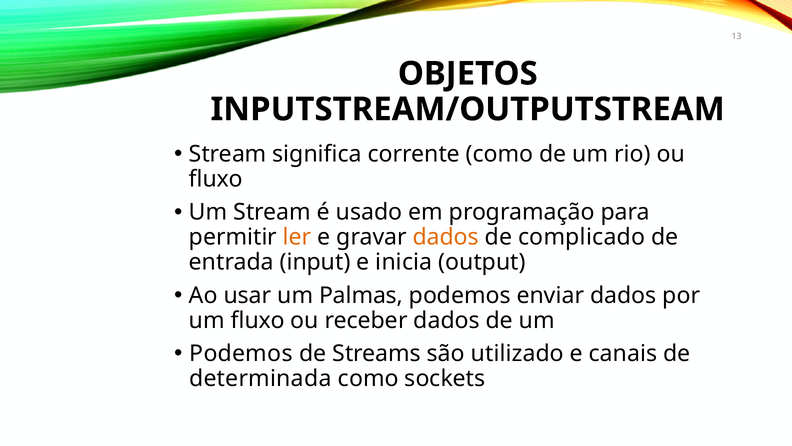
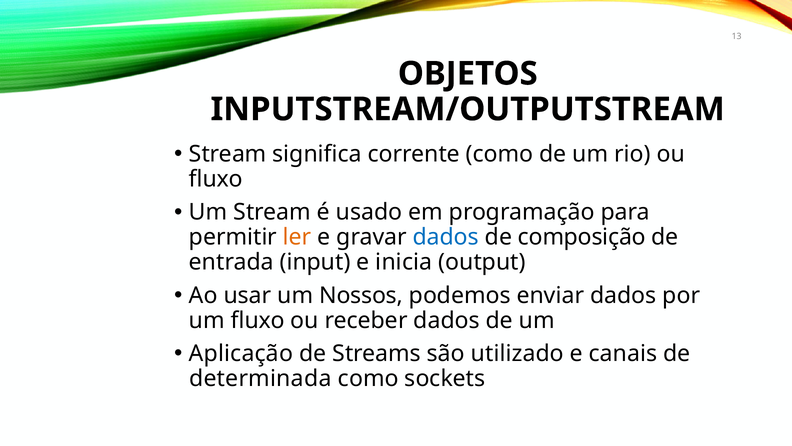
dados at (446, 237) colour: orange -> blue
complicado: complicado -> composição
Palmas: Palmas -> Nossos
Podemos at (241, 353): Podemos -> Aplicação
